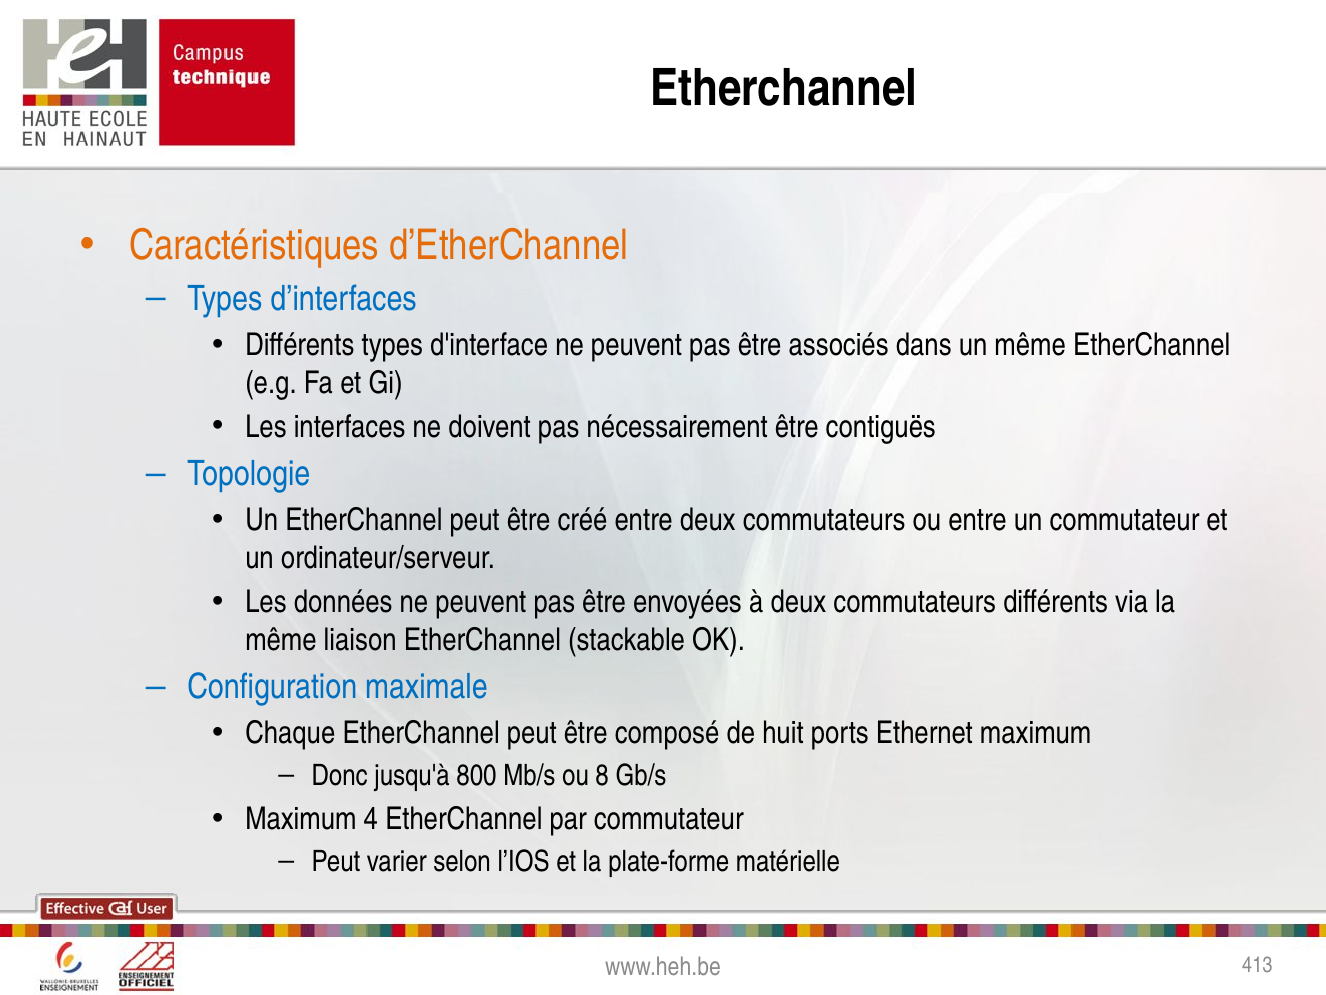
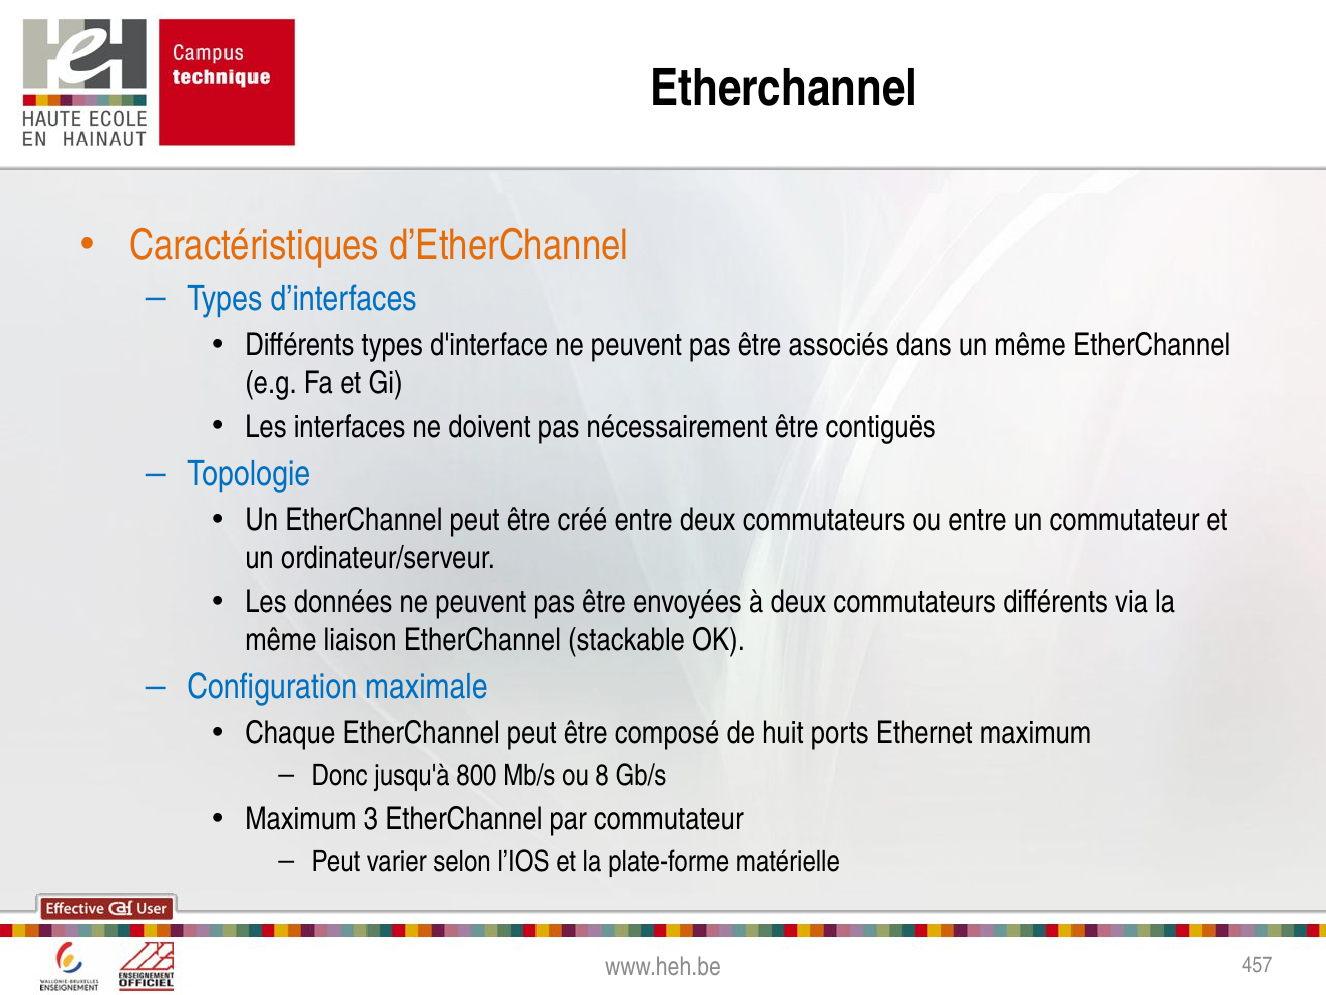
4: 4 -> 3
413: 413 -> 457
